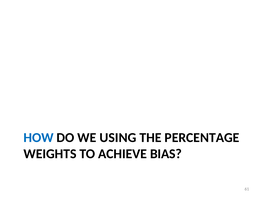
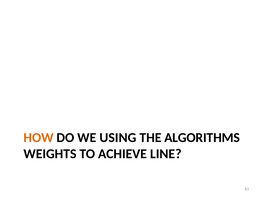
HOW colour: blue -> orange
PERCENTAGE: PERCENTAGE -> ALGORITHMS
BIAS: BIAS -> LINE
